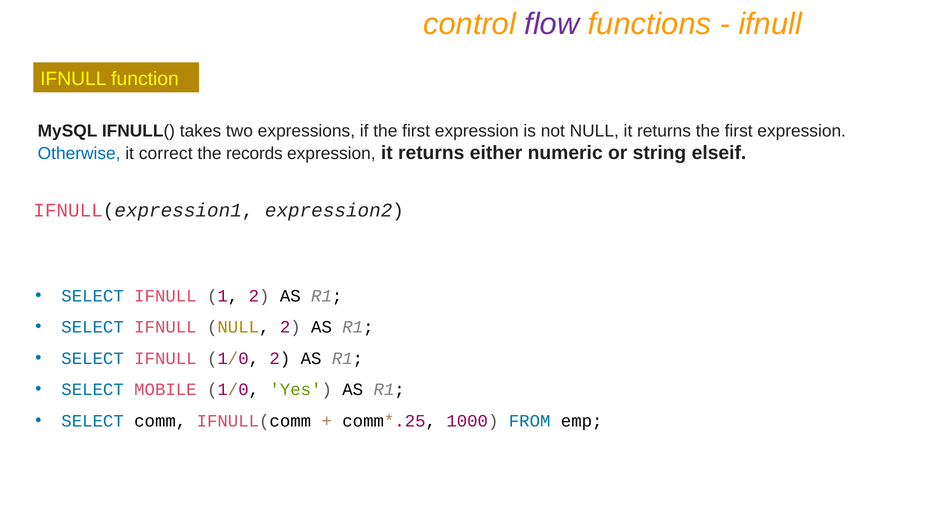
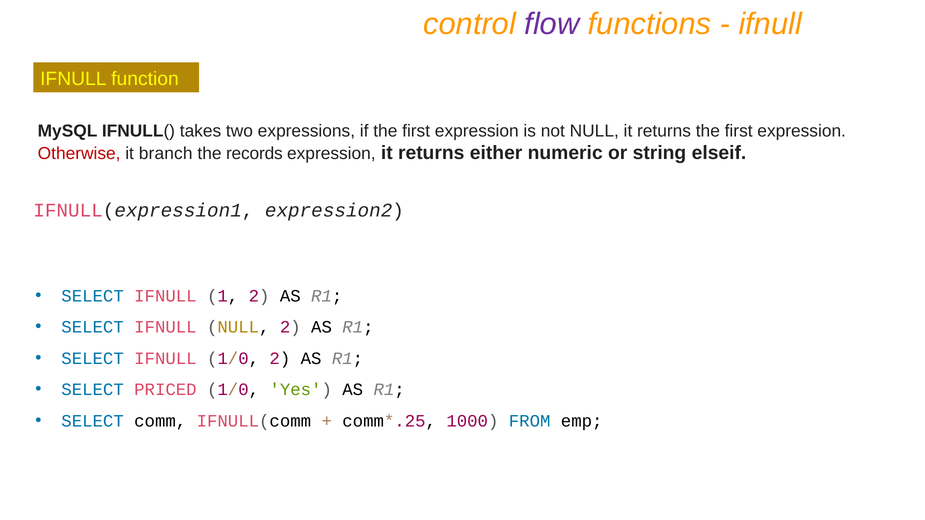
Otherwise colour: blue -> red
correct: correct -> branch
MOBILE: MOBILE -> PRICED
